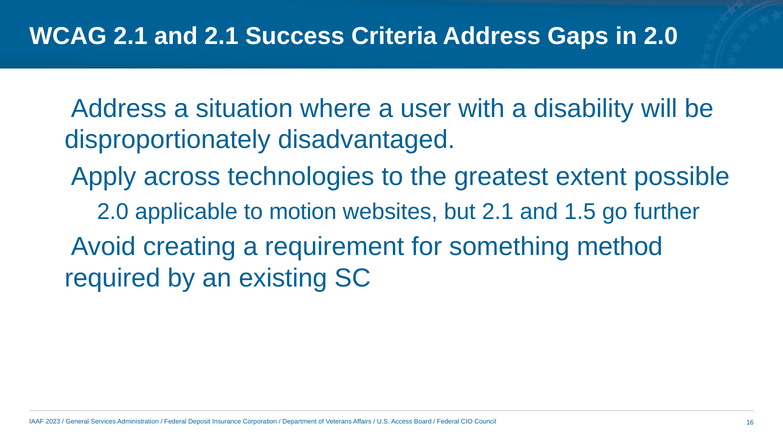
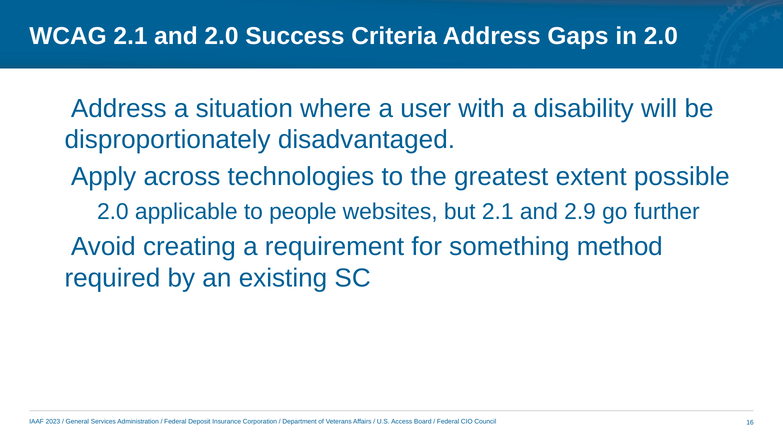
and 2.1: 2.1 -> 2.0
motion: motion -> people
1.5: 1.5 -> 2.9
